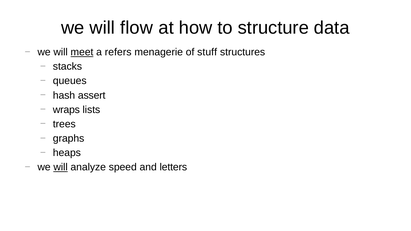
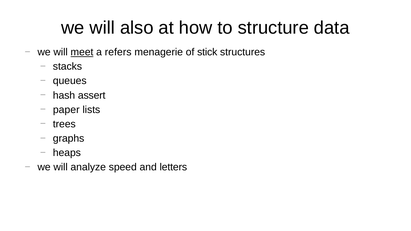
flow: flow -> also
stuff: stuff -> stick
wraps: wraps -> paper
will at (61, 167) underline: present -> none
